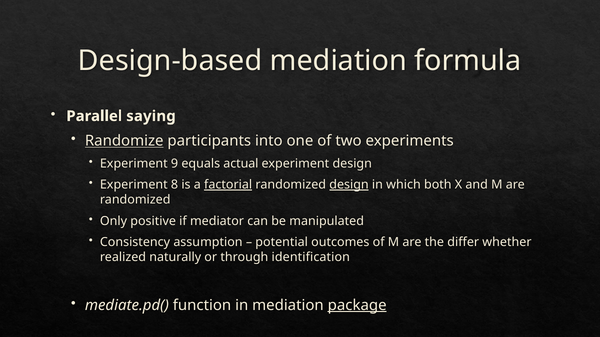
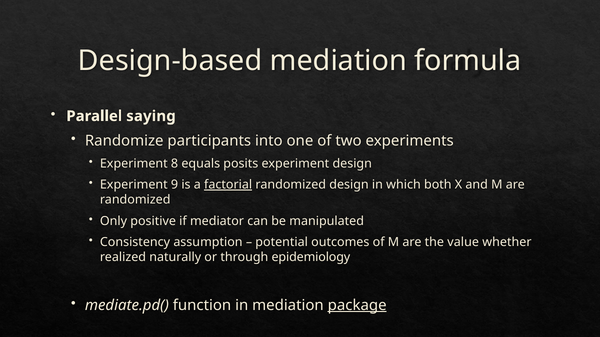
Randomize underline: present -> none
9: 9 -> 8
actual: actual -> posits
8: 8 -> 9
design at (349, 185) underline: present -> none
differ: differ -> value
identification: identification -> epidemiology
